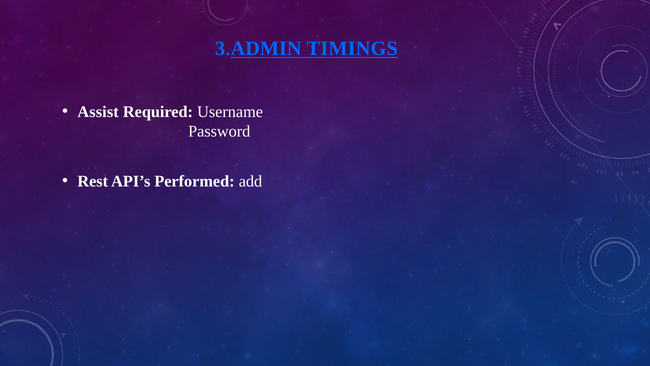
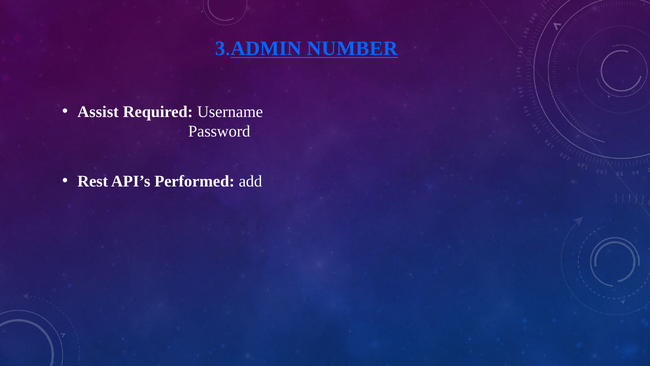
TIMINGS: TIMINGS -> NUMBER
